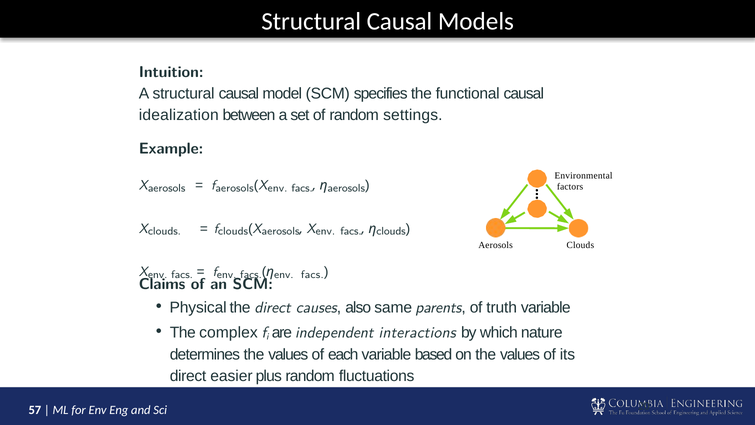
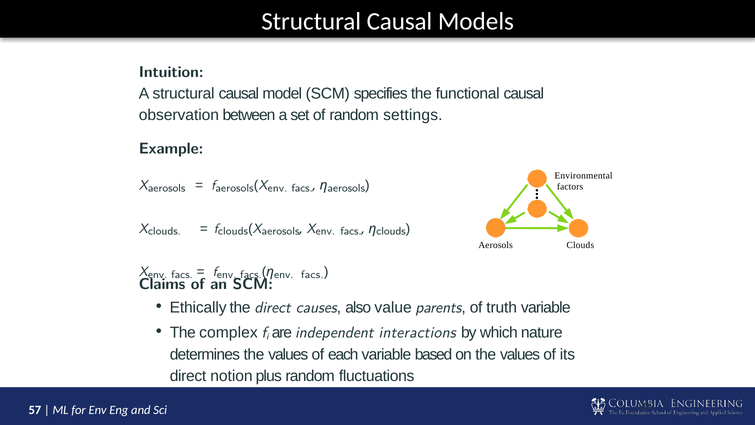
idealization: idealization -> observation
Physical: Physical -> Ethically
same: same -> value
easier: easier -> notion
